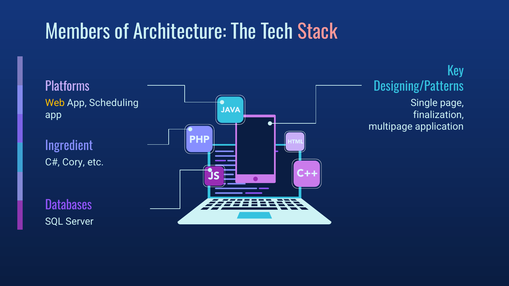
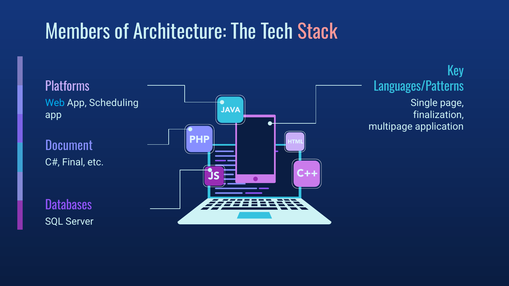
Designing/Patterns: Designing/Patterns -> Languages/Patterns
Web colour: yellow -> light blue
Ingredient: Ingredient -> Document
Cory: Cory -> Final
